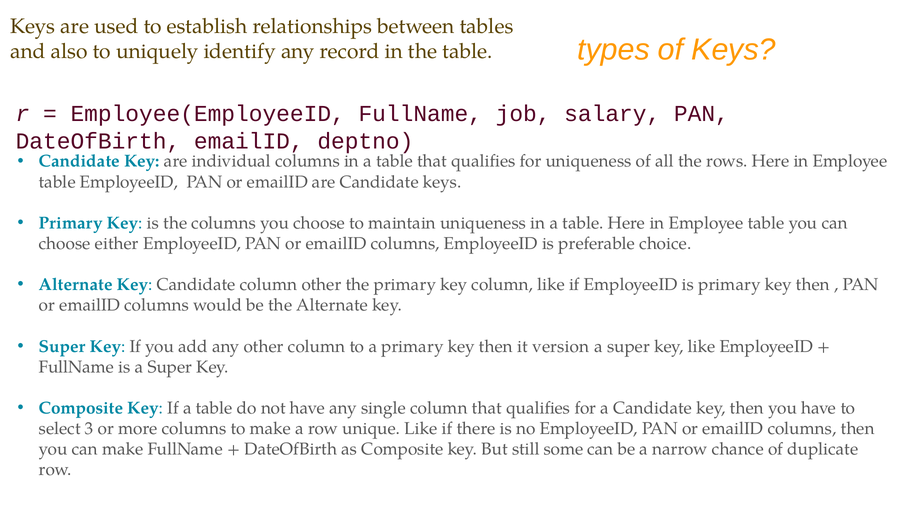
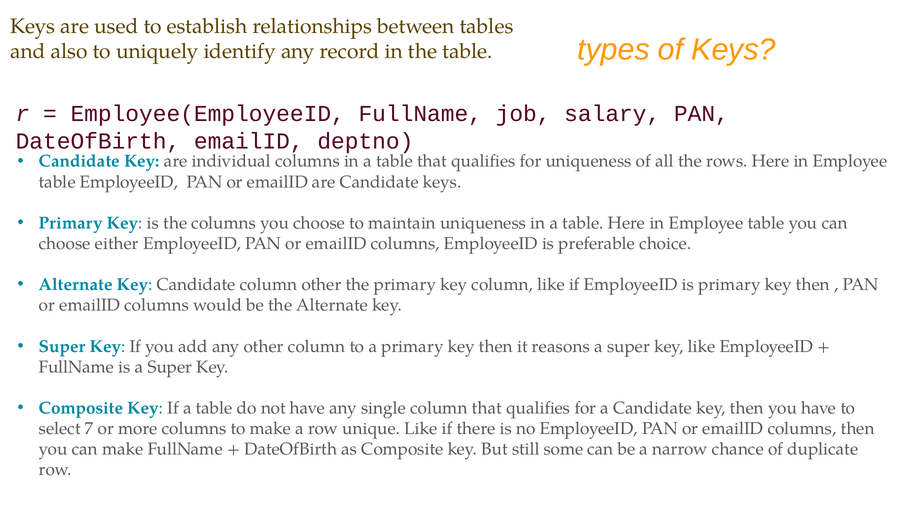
version: version -> reasons
3: 3 -> 7
